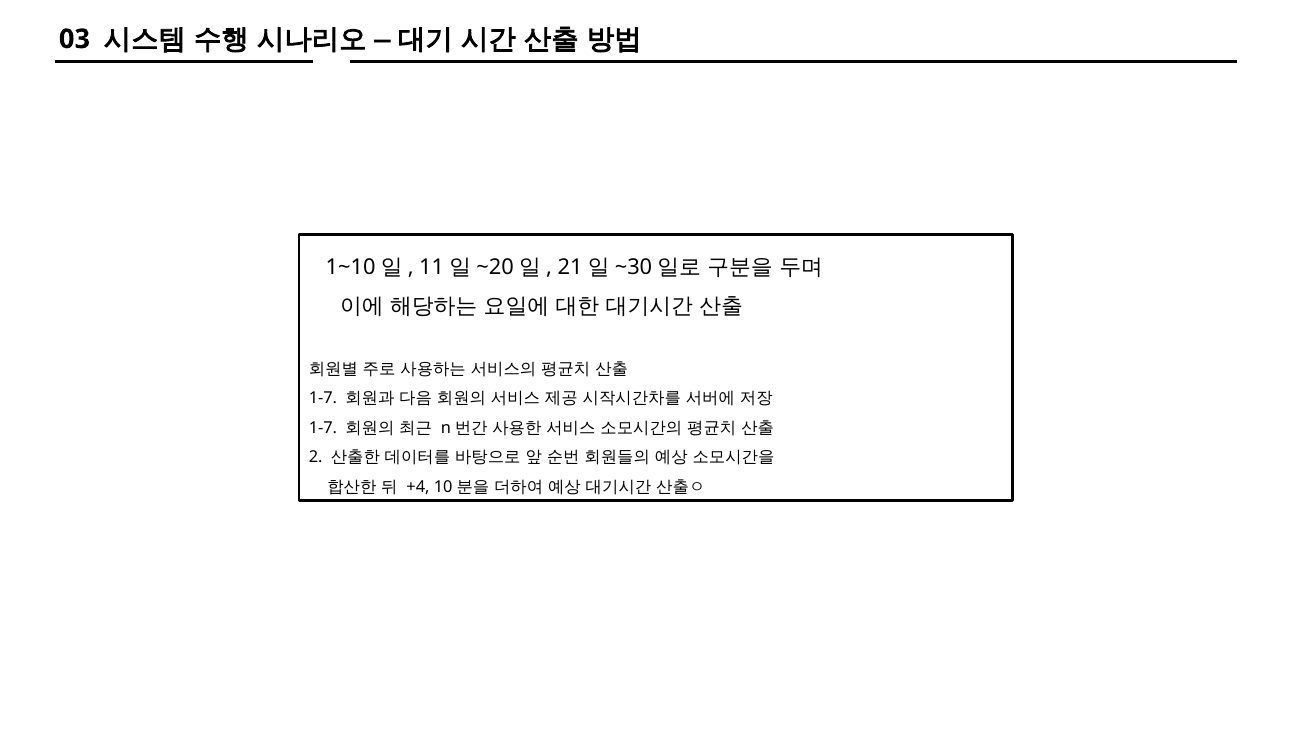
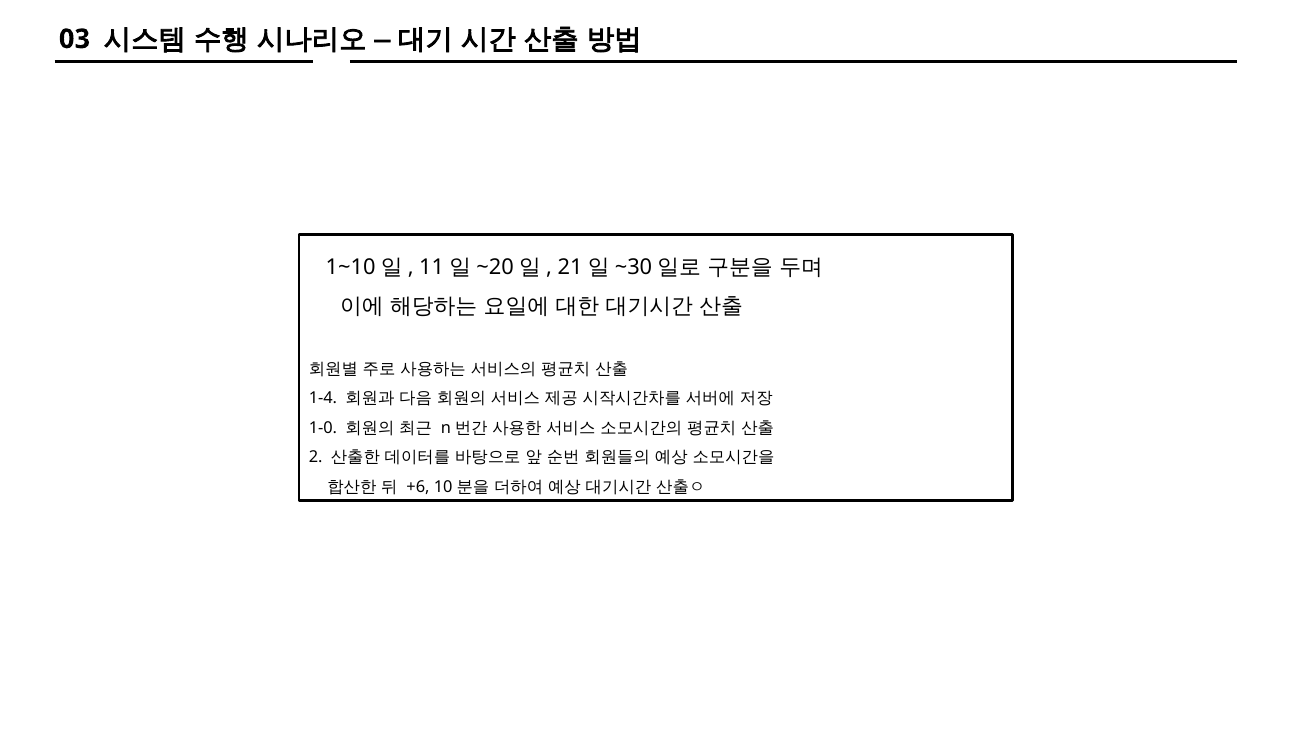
1-7 at (323, 398): 1-7 -> 1-4
1-7 at (323, 428): 1-7 -> 1-0
+4: +4 -> +6
